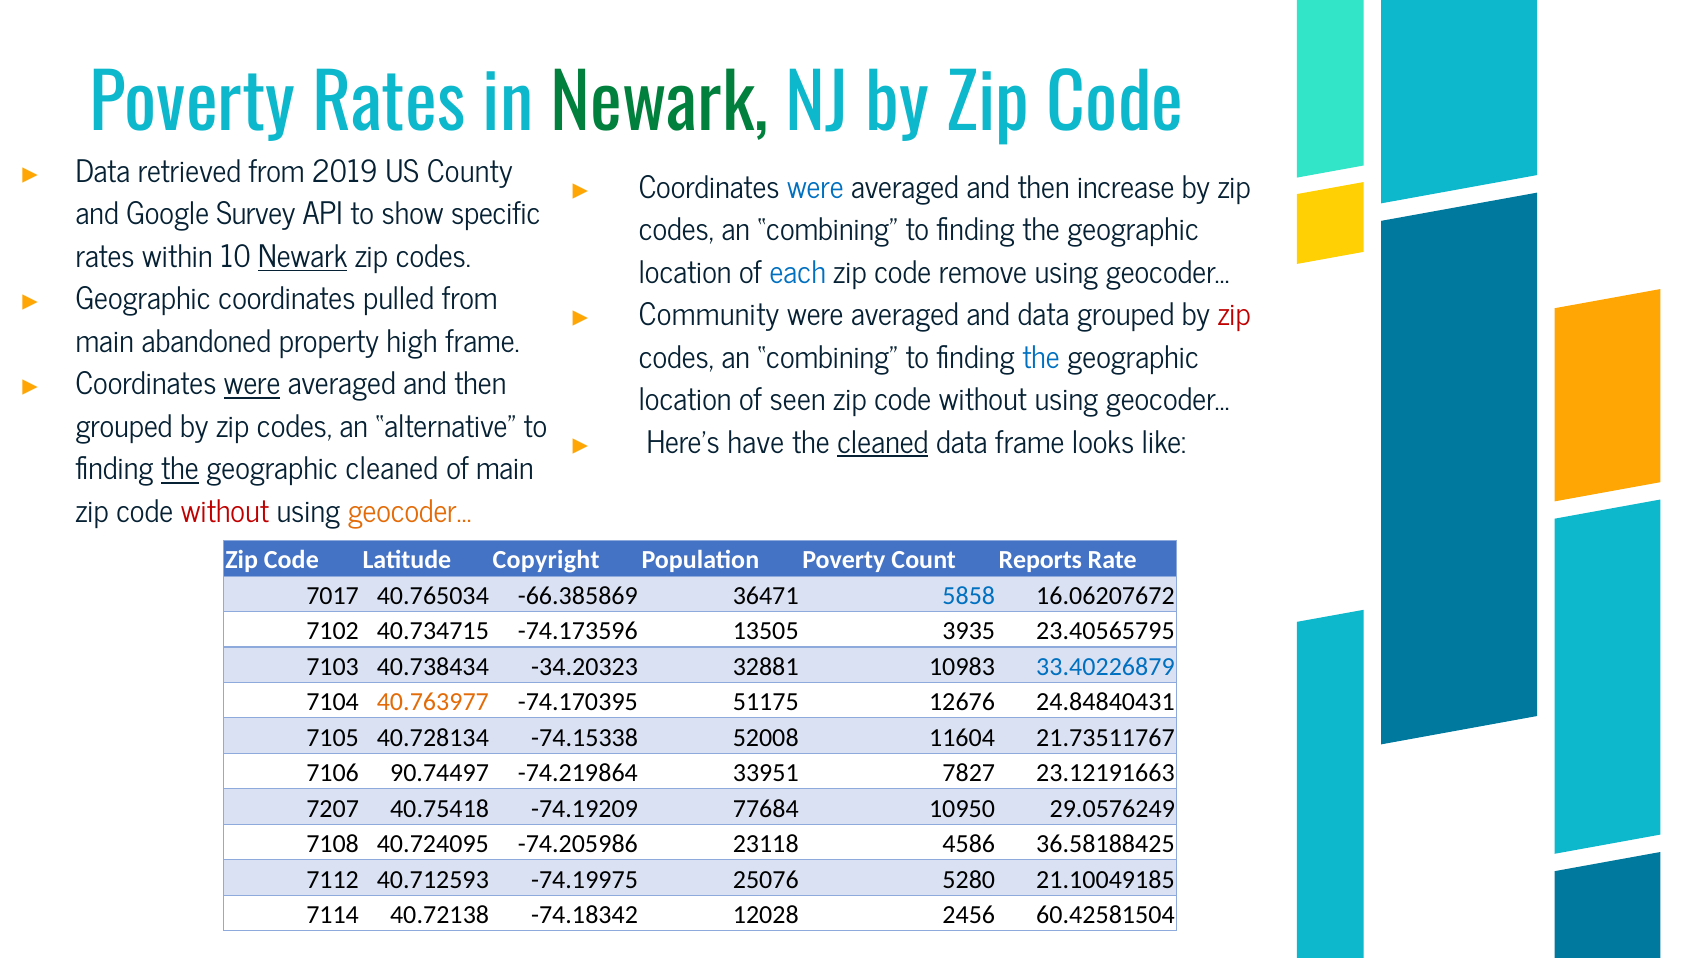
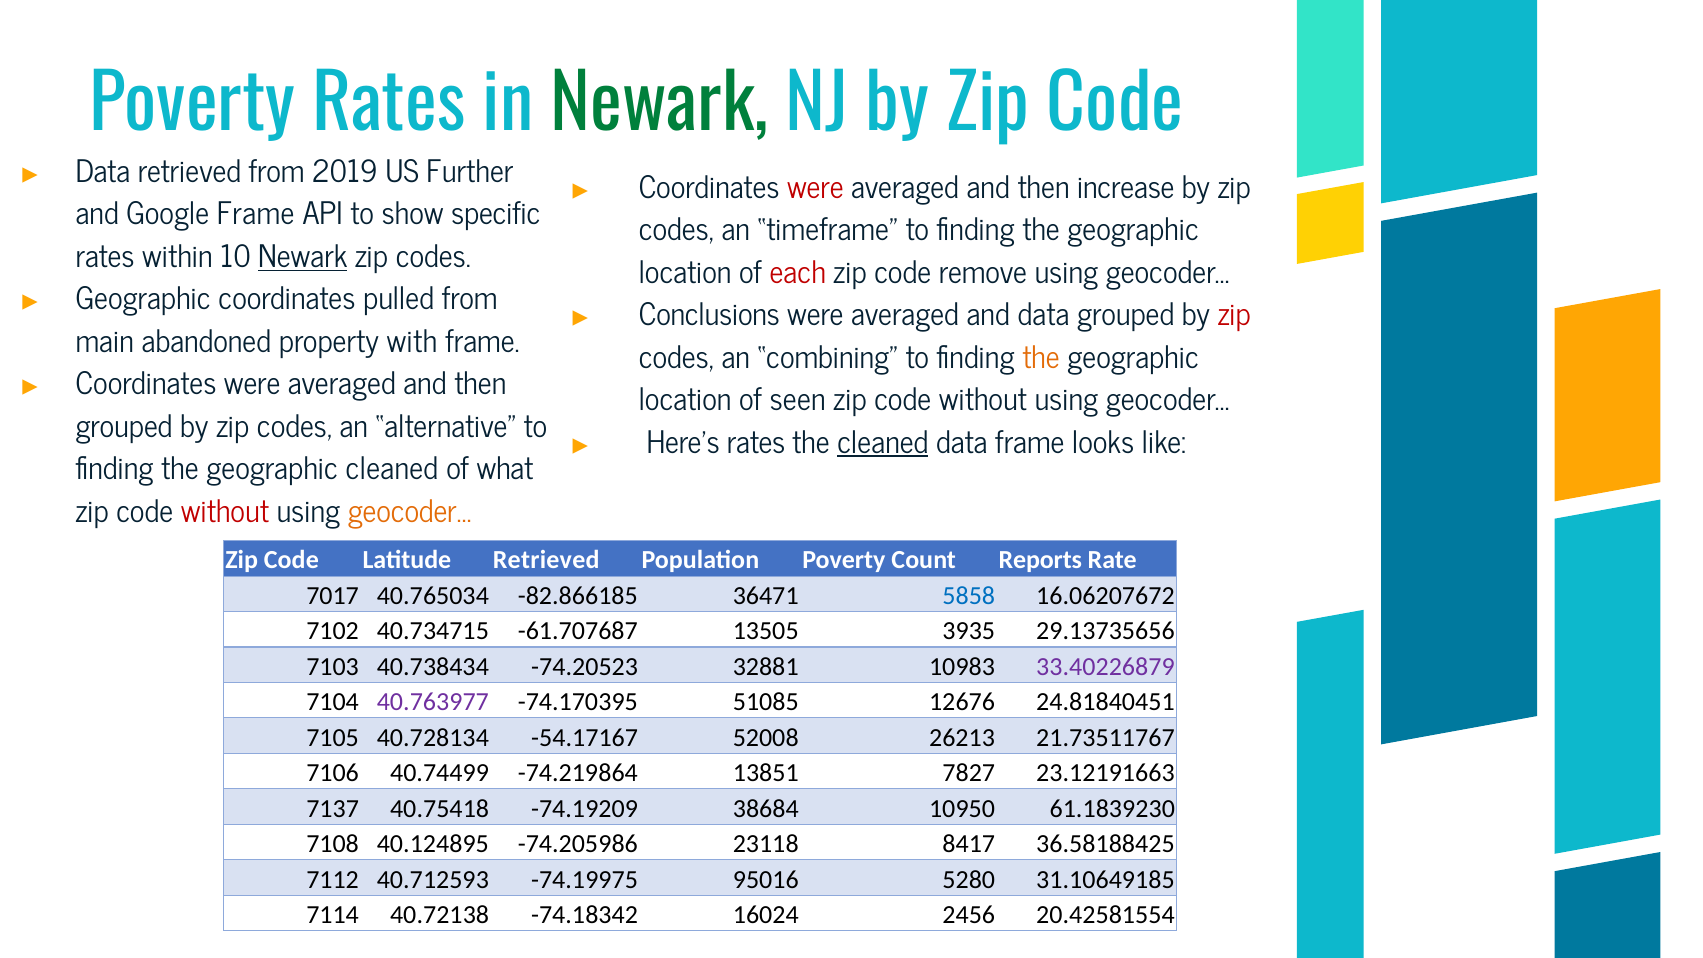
County: County -> Further
were at (815, 188) colour: blue -> red
Google Survey: Survey -> Frame
combining at (828, 231): combining -> timeframe
each colour: blue -> red
Community: Community -> Conclusions
high: high -> with
the at (1041, 358) colour: blue -> orange
were at (252, 385) underline: present -> none
Here’s have: have -> rates
the at (180, 469) underline: present -> none
of main: main -> what
Latitude Copyright: Copyright -> Retrieved
-66.385869: -66.385869 -> -82.866185
-74.173596: -74.173596 -> -61.707687
23.40565795: 23.40565795 -> 29.13735656
-34.20323: -34.20323 -> -74.20523
33.40226879 colour: blue -> purple
40.763977 colour: orange -> purple
51175: 51175 -> 51085
24.84840431: 24.84840431 -> 24.81840451
-74.15338: -74.15338 -> -54.17167
11604: 11604 -> 26213
90.74497: 90.74497 -> 40.74499
33951: 33951 -> 13851
7207: 7207 -> 7137
77684: 77684 -> 38684
29.0576249: 29.0576249 -> 61.1839230
40.724095: 40.724095 -> 40.124895
4586: 4586 -> 8417
25076: 25076 -> 95016
21.10049185: 21.10049185 -> 31.10649185
12028: 12028 -> 16024
60.42581504: 60.42581504 -> 20.42581554
